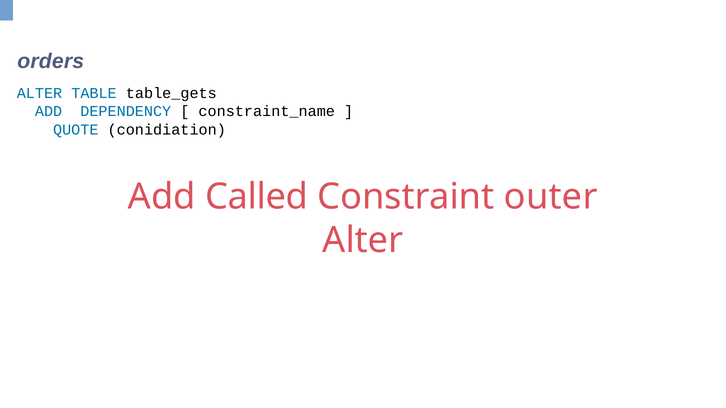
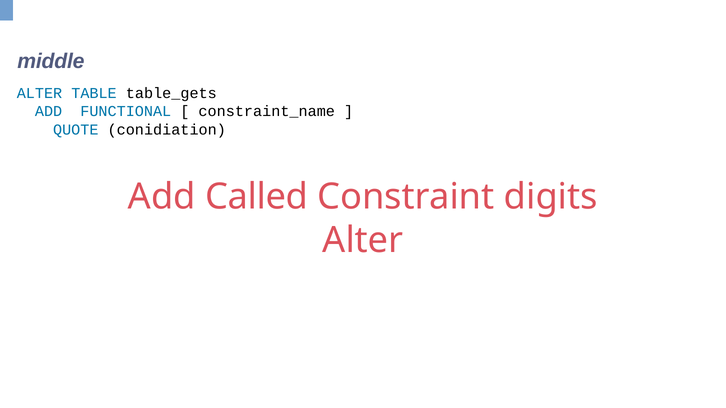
orders: orders -> middle
DEPENDENCY: DEPENDENCY -> FUNCTIONAL
outer: outer -> digits
